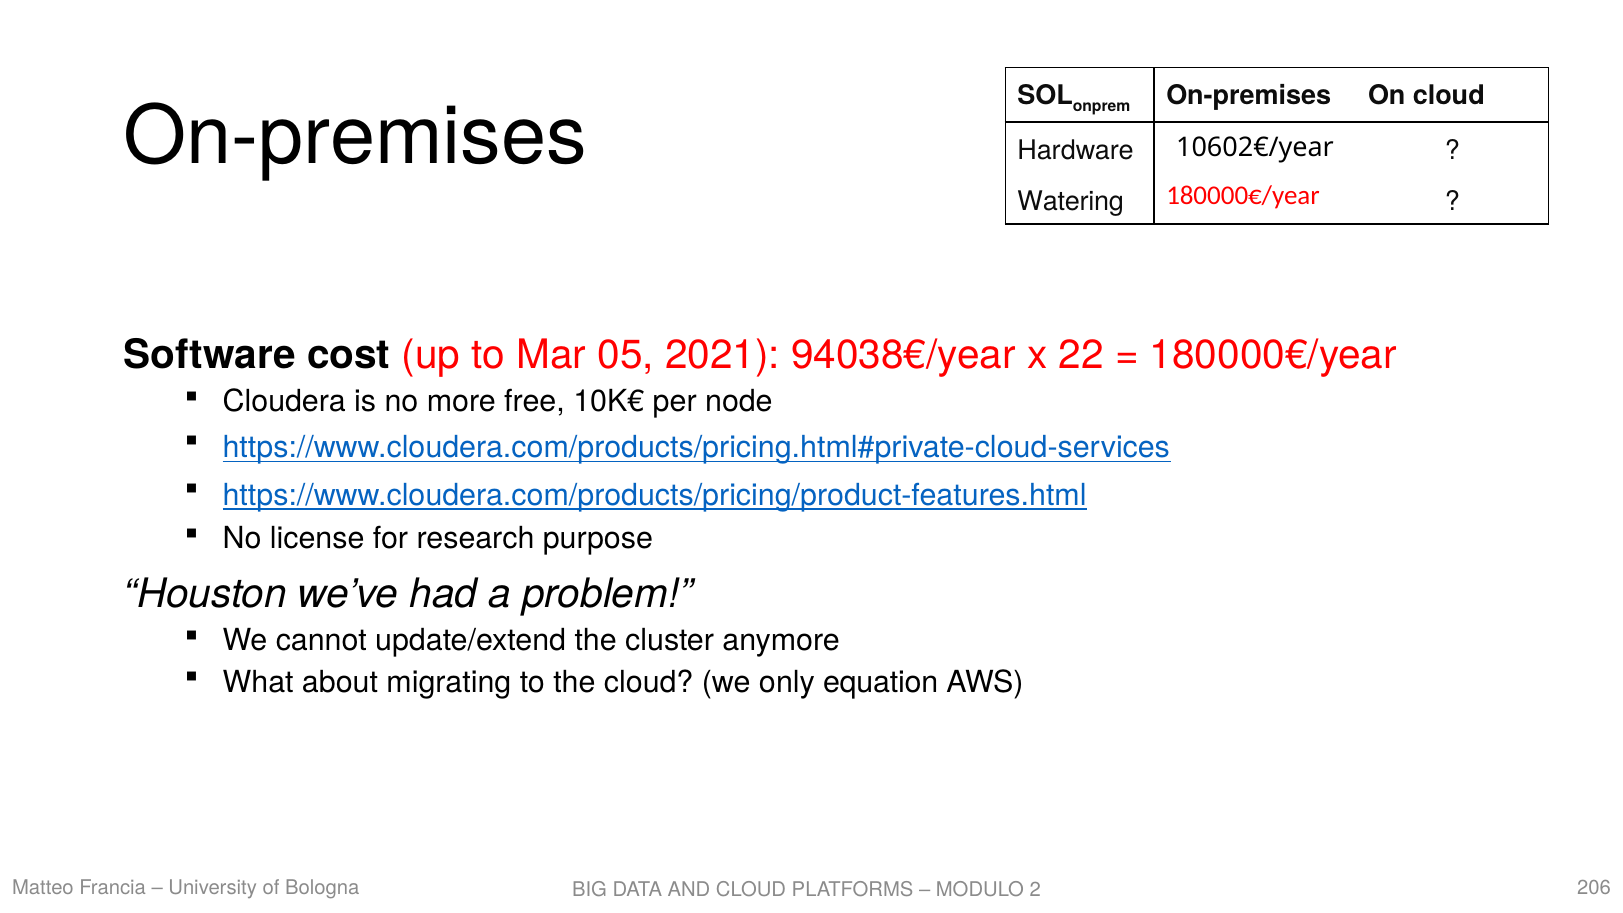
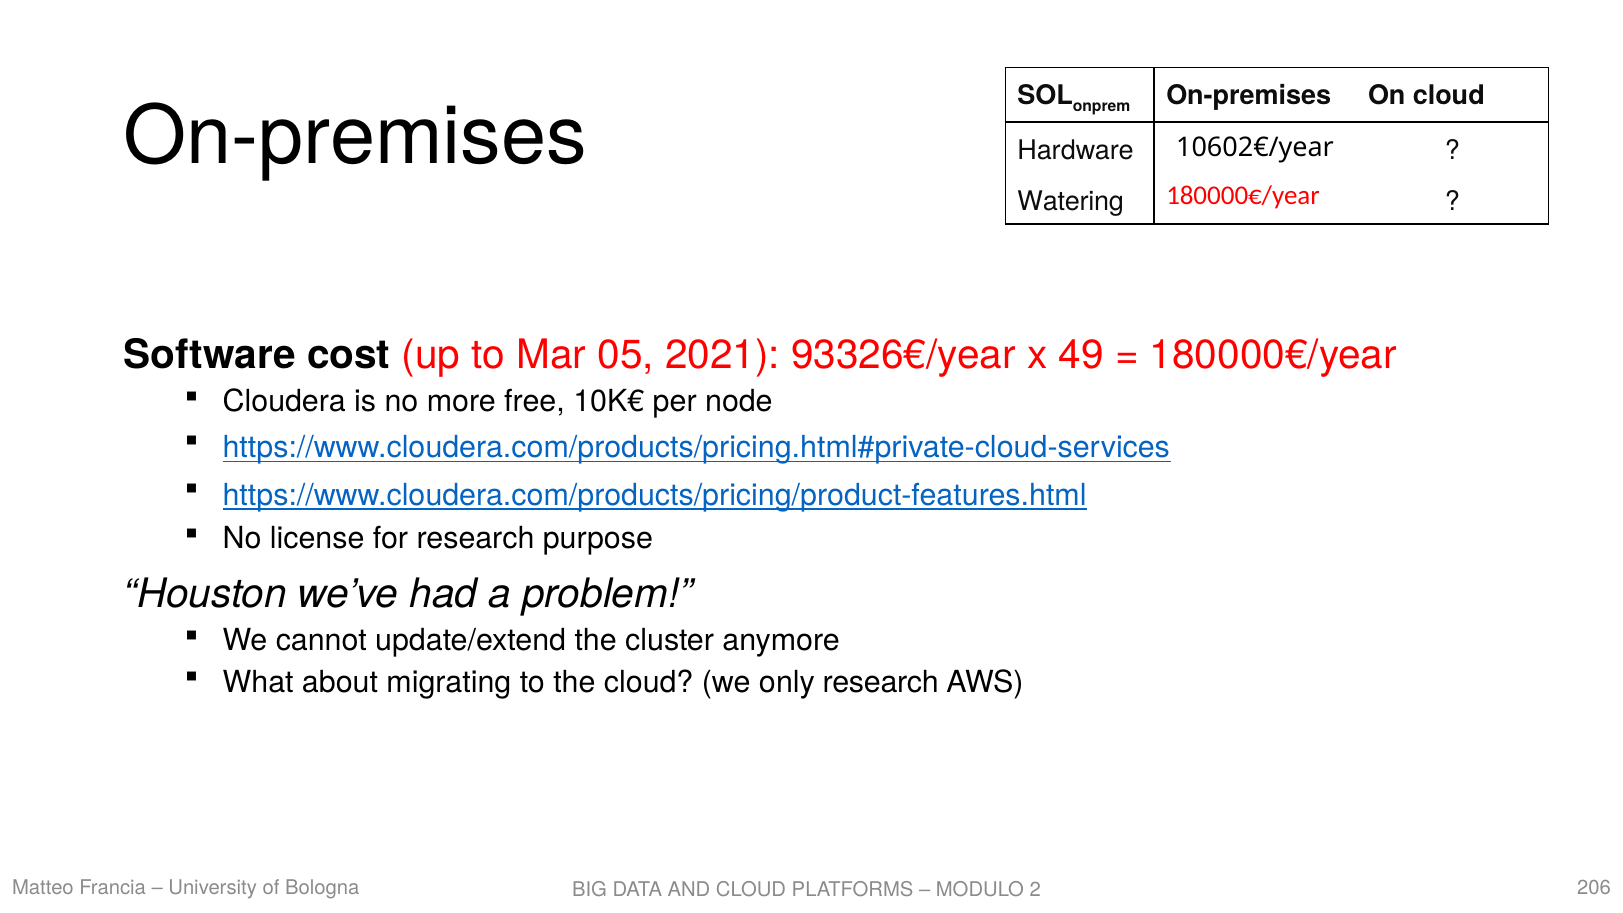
94038€/year: 94038€/year -> 93326€/year
22: 22 -> 49
only equation: equation -> research
